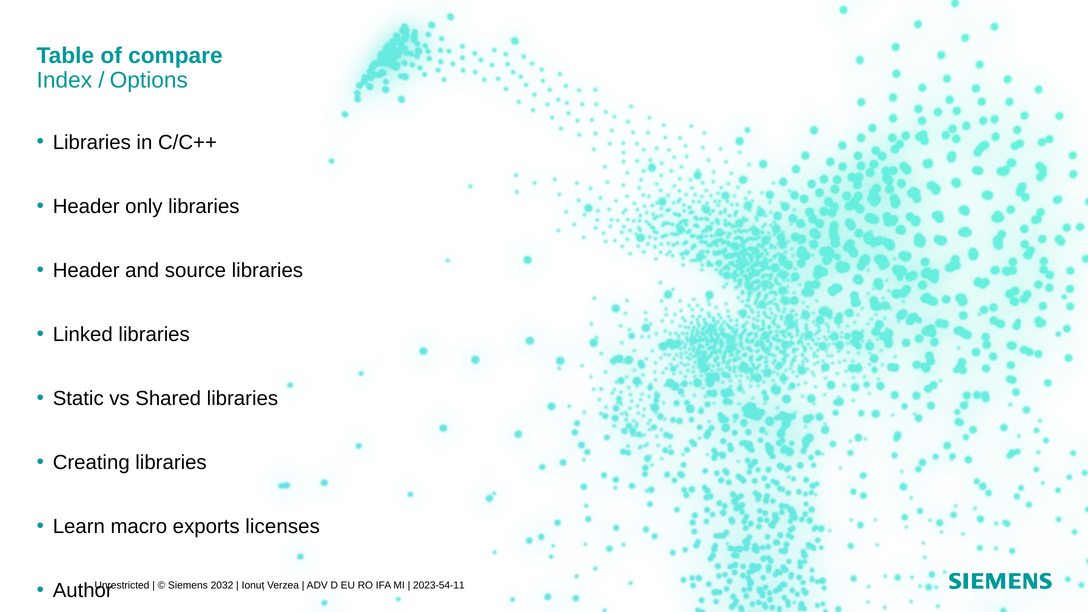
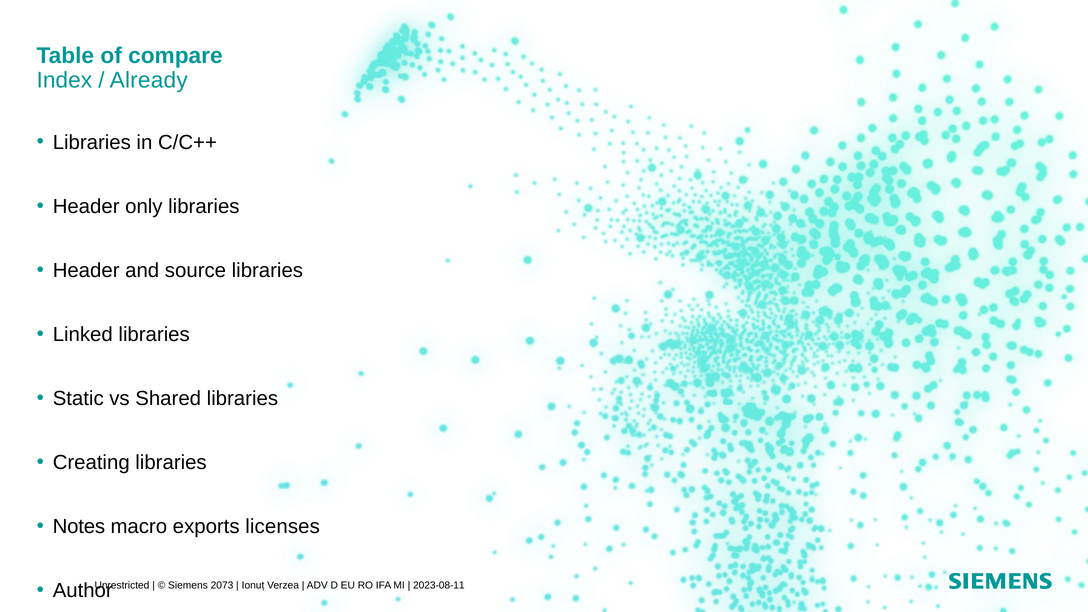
Options: Options -> Already
Learn: Learn -> Notes
2032: 2032 -> 2073
2023-54-11: 2023-54-11 -> 2023-08-11
